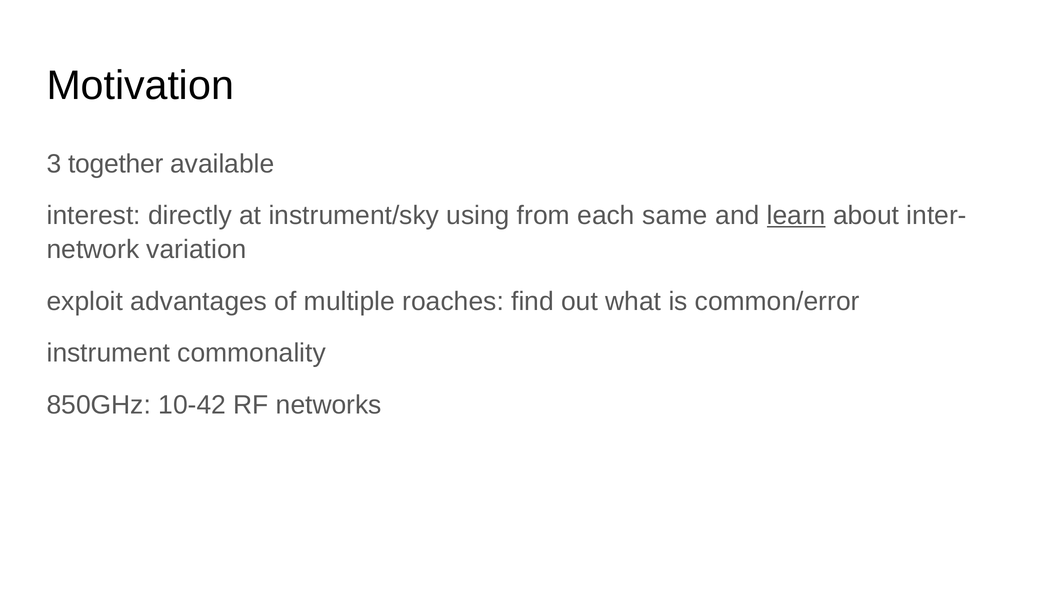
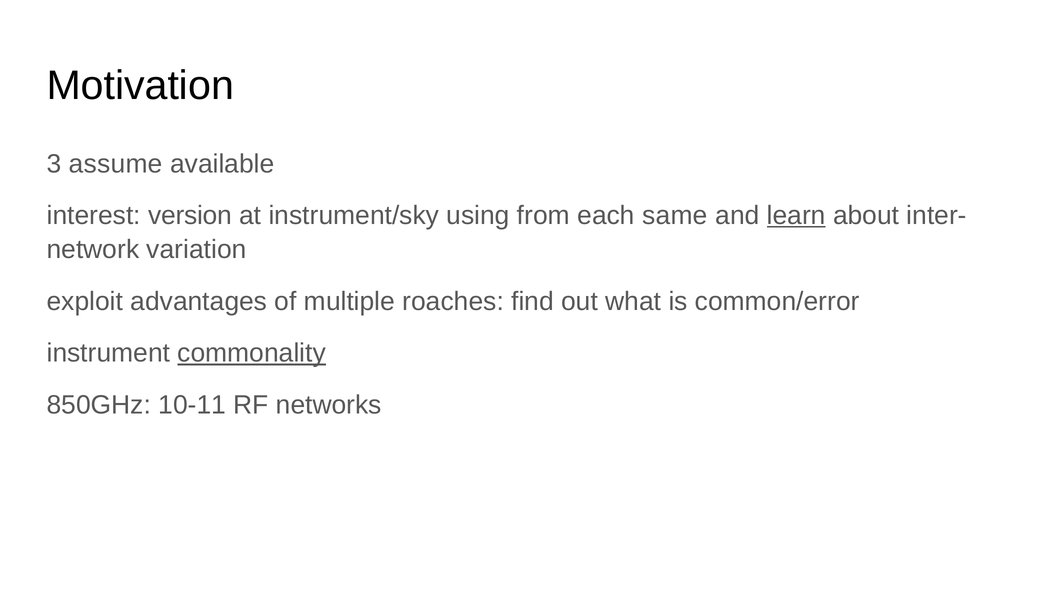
together: together -> assume
directly: directly -> version
commonality underline: none -> present
10-42: 10-42 -> 10-11
